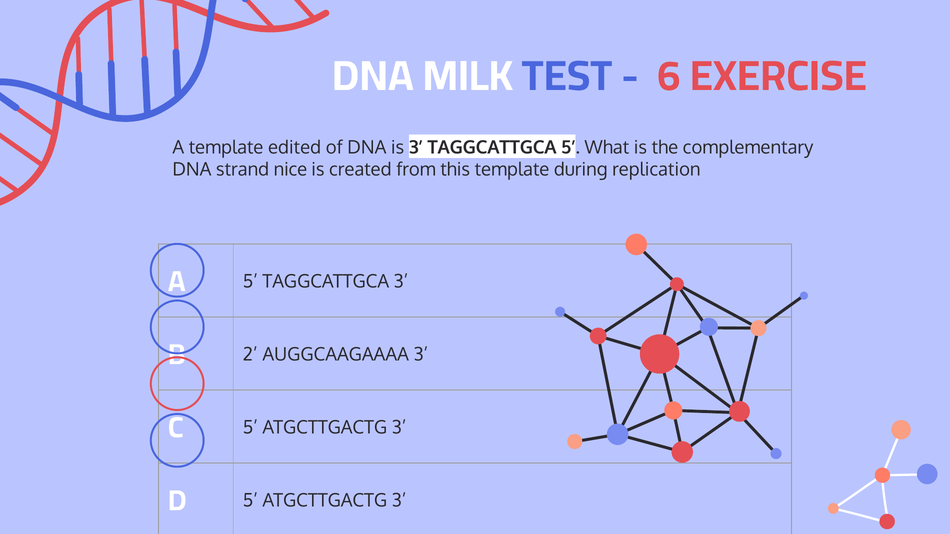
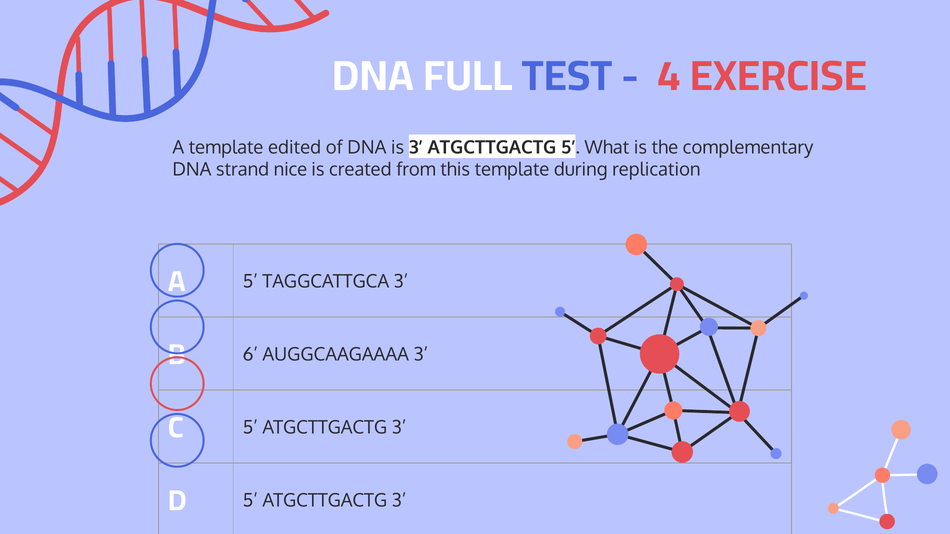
MILK: MILK -> FULL
6: 6 -> 4
3 TAGGCATTGCA: TAGGCATTGCA -> ATGCTTGACTG
2: 2 -> 6
